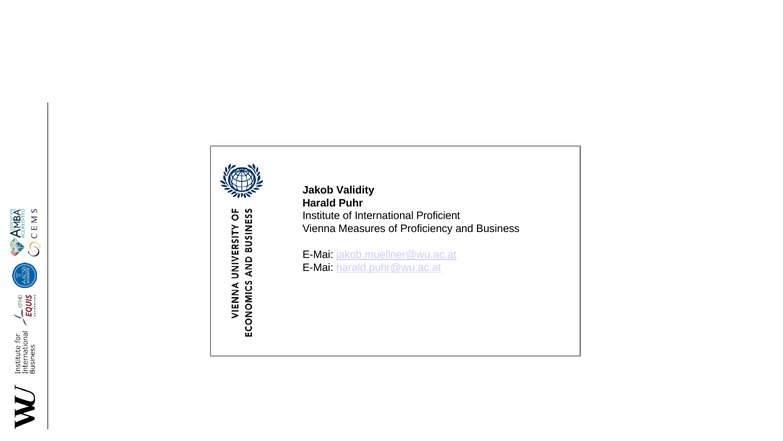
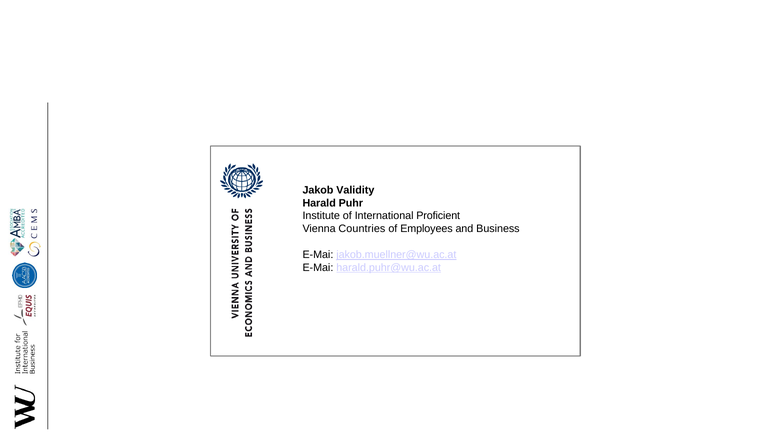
Measures: Measures -> Countries
Proficiency: Proficiency -> Employees
